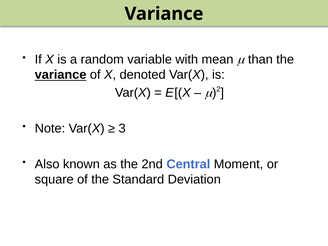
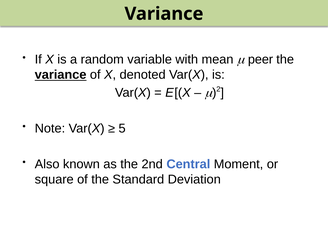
than: than -> peer
3: 3 -> 5
